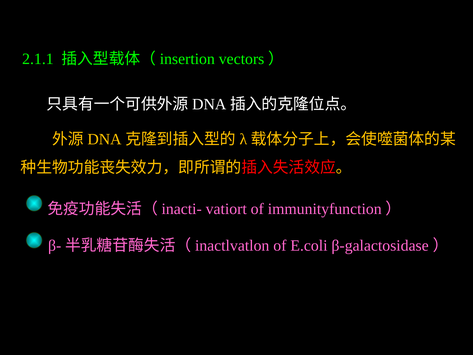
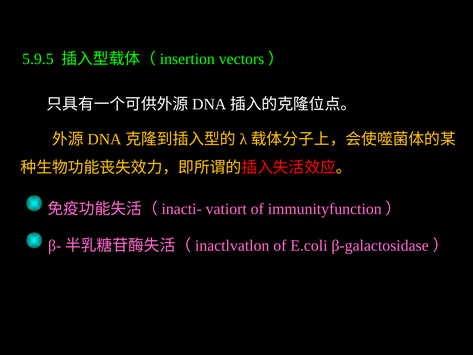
2.1.1: 2.1.1 -> 5.9.5
